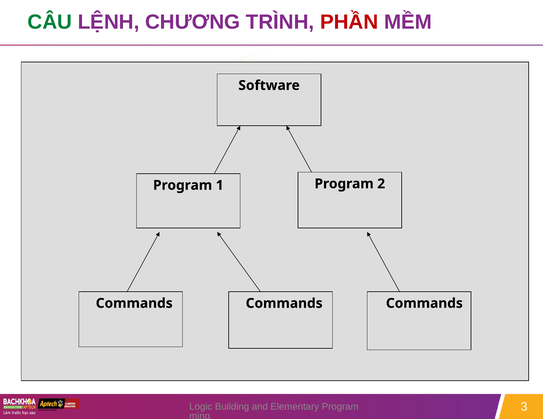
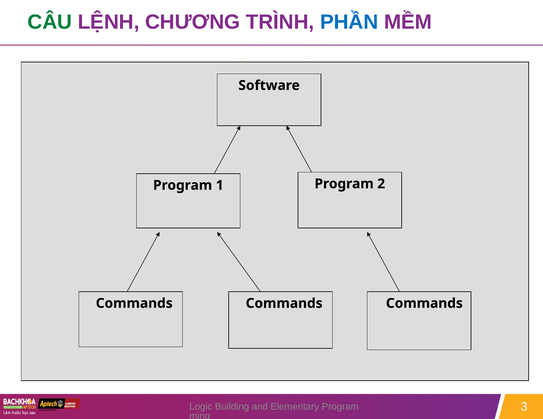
PHẦN colour: red -> blue
